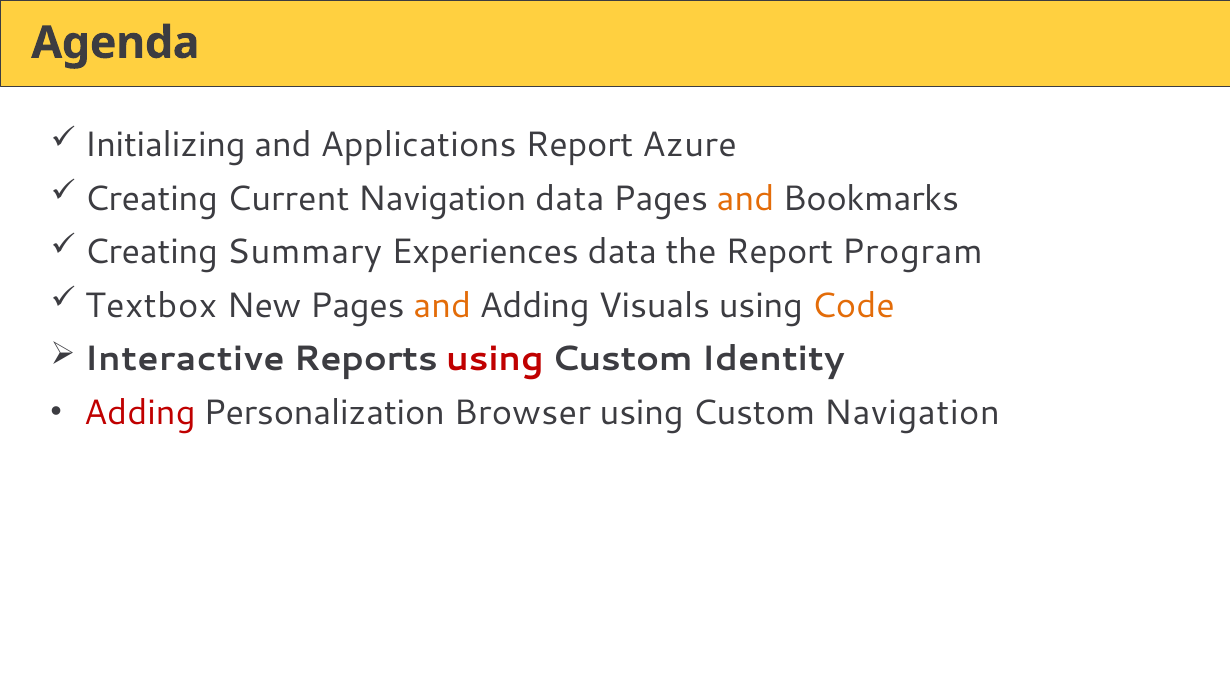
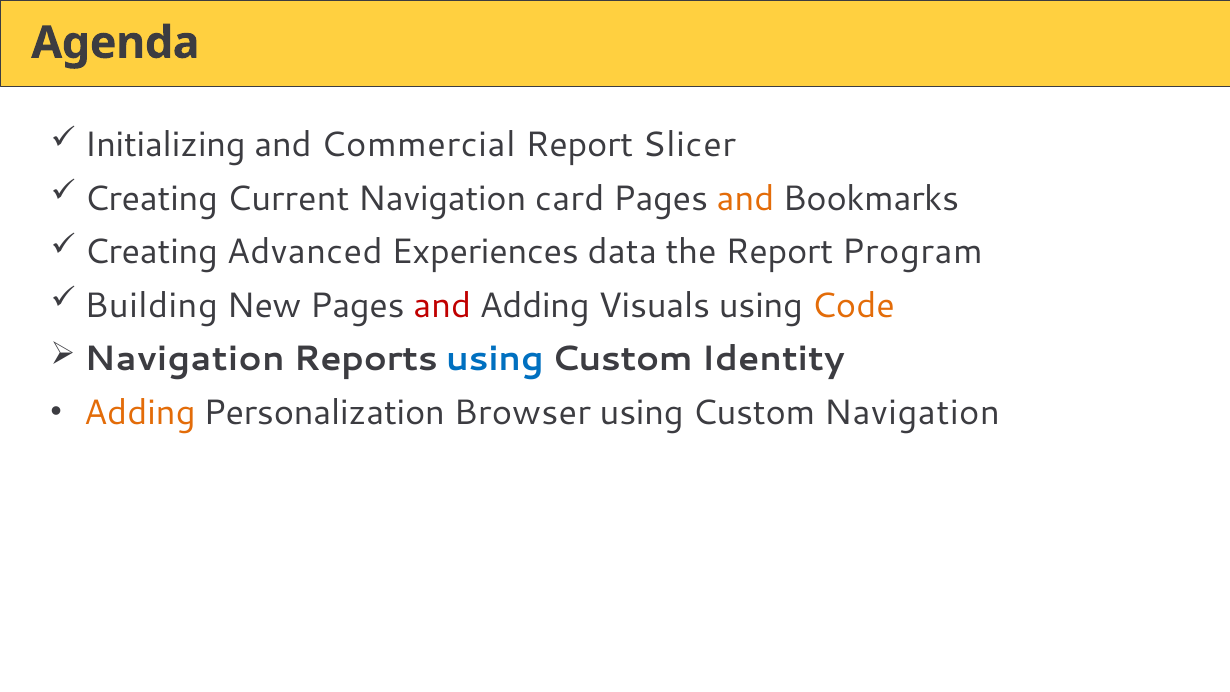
Applications: Applications -> Commercial
Azure: Azure -> Slicer
Navigation data: data -> card
Summary: Summary -> Advanced
Textbox: Textbox -> Building
and at (442, 306) colour: orange -> red
Interactive at (185, 359): Interactive -> Navigation
using at (495, 359) colour: red -> blue
Adding at (140, 413) colour: red -> orange
